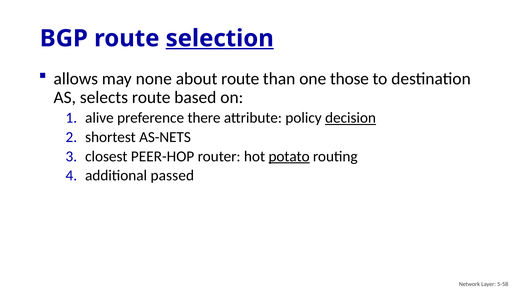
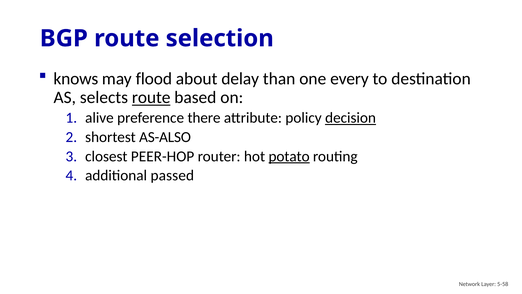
selection underline: present -> none
allows: allows -> knows
none: none -> flood
about route: route -> delay
those: those -> every
route at (151, 97) underline: none -> present
AS-NETS: AS-NETS -> AS-ALSO
